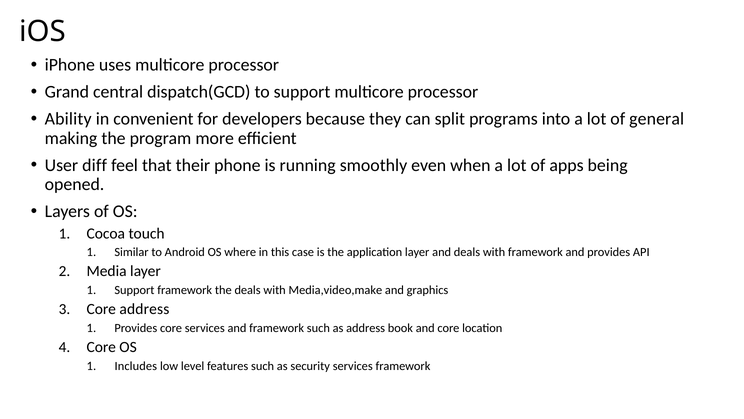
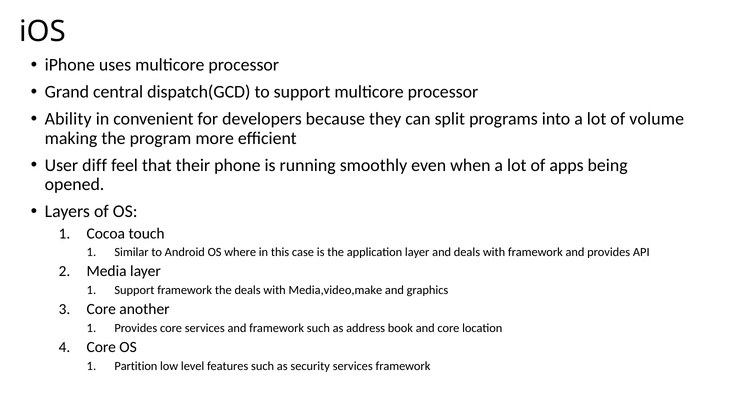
general: general -> volume
Core address: address -> another
Includes: Includes -> Partition
